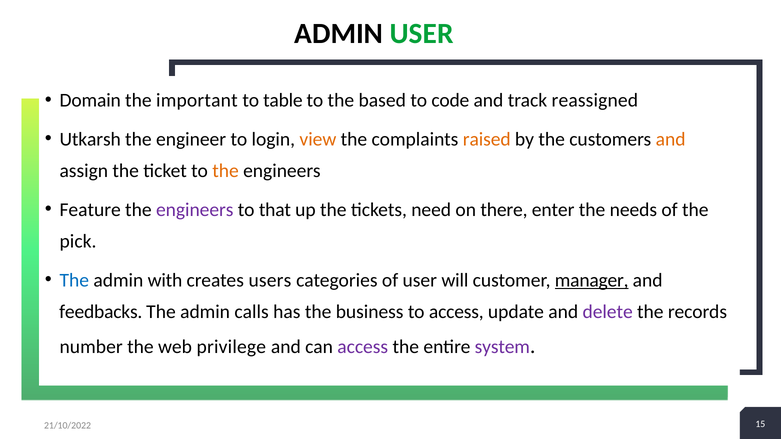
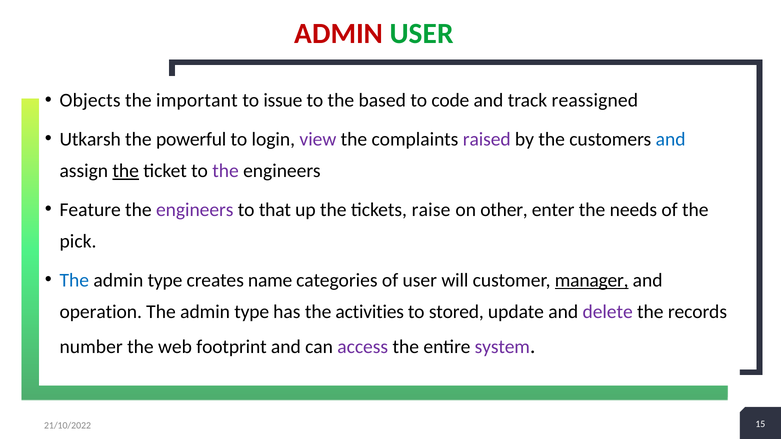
ADMIN at (339, 33) colour: black -> red
Domain: Domain -> Objects
table: table -> issue
engineer: engineer -> powerful
view colour: orange -> purple
raised colour: orange -> purple
and at (671, 139) colour: orange -> blue
the at (126, 171) underline: none -> present
the at (226, 171) colour: orange -> purple
need: need -> raise
there: there -> other
with at (165, 280): with -> type
users: users -> name
feedbacks: feedbacks -> operation
calls at (252, 312): calls -> type
business: business -> activities
to access: access -> stored
privilege: privilege -> footprint
